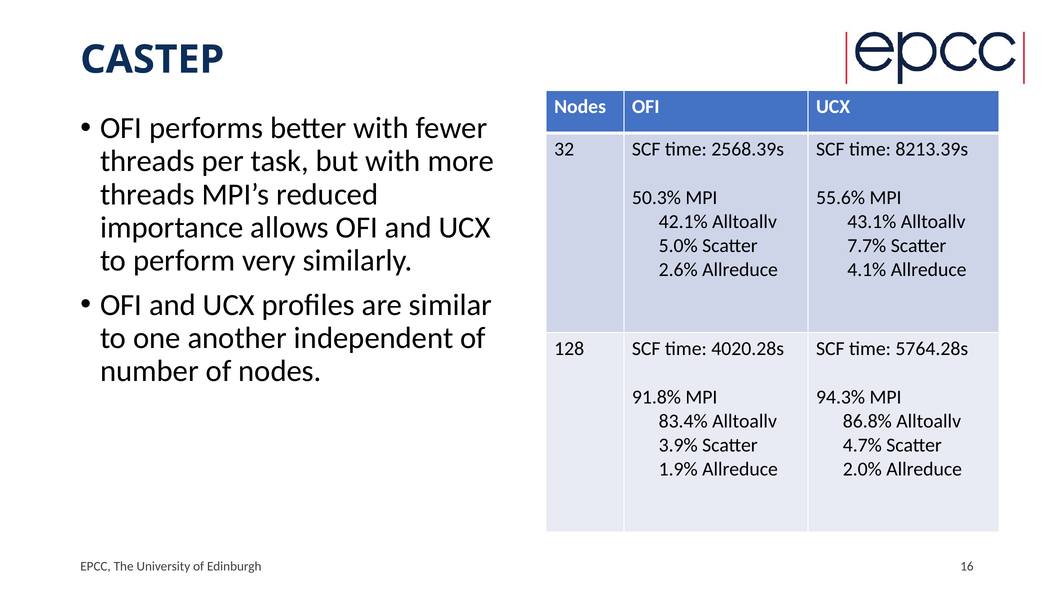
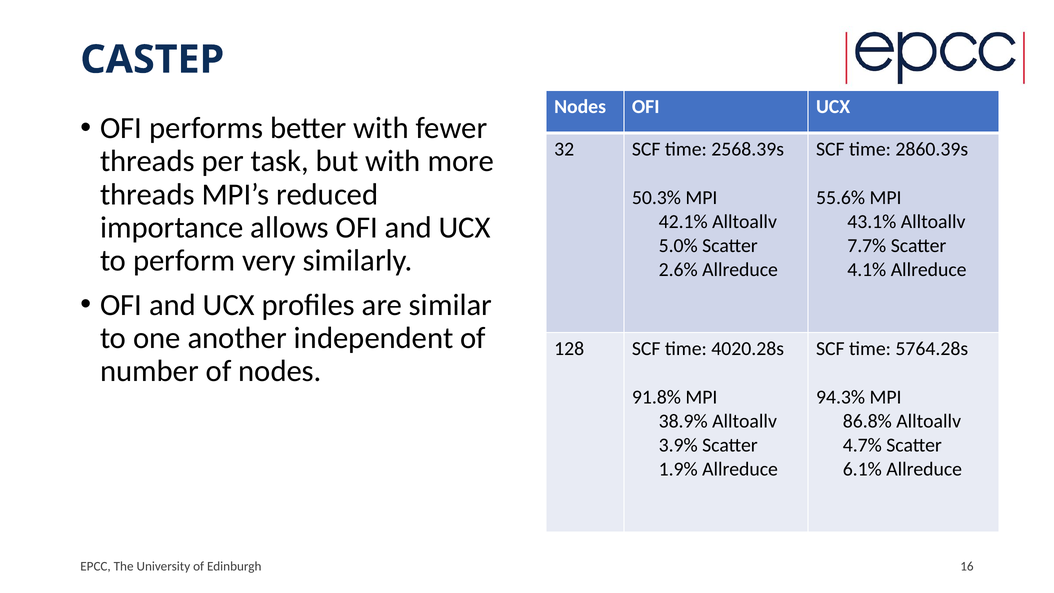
8213.39s: 8213.39s -> 2860.39s
83.4%: 83.4% -> 38.9%
2.0%: 2.0% -> 6.1%
